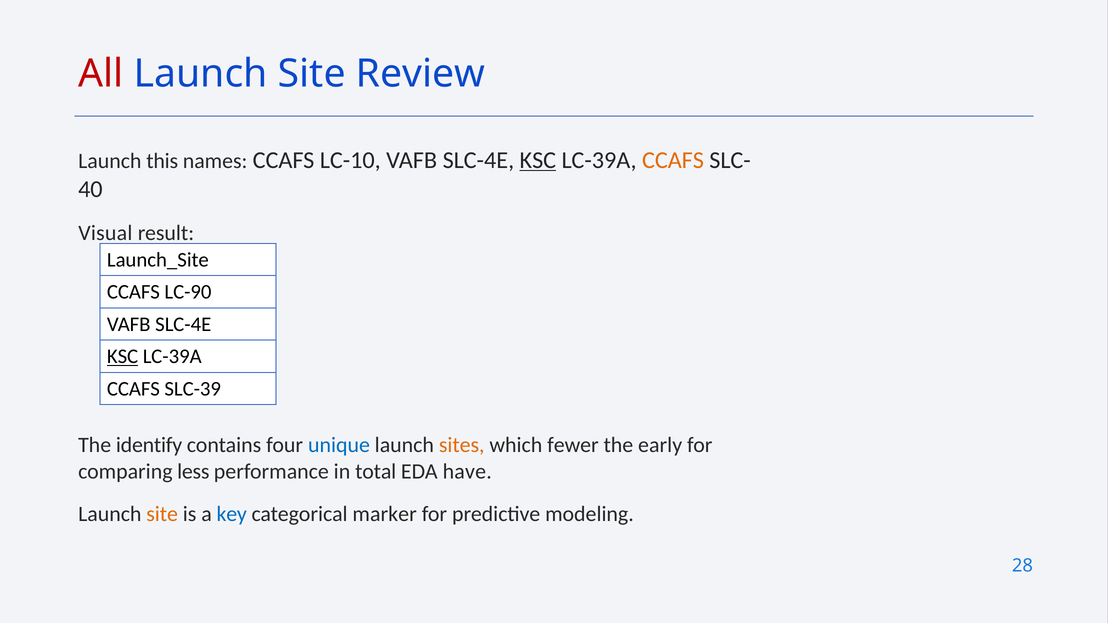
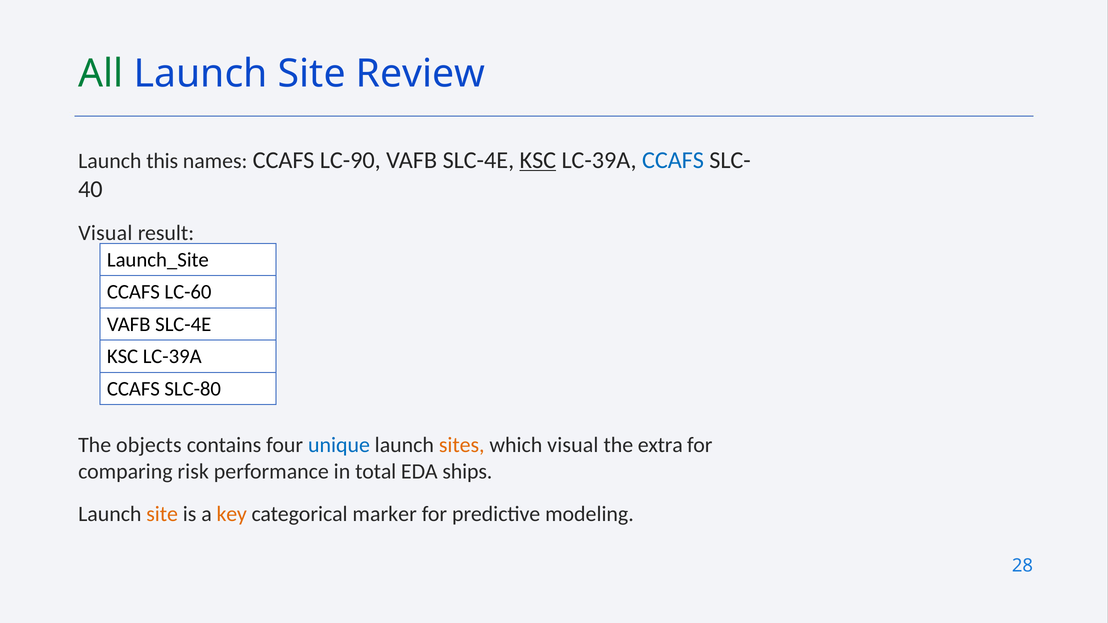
All colour: red -> green
LC-10: LC-10 -> LC-90
CCAFS at (673, 160) colour: orange -> blue
LC-90: LC-90 -> LC-60
KSC at (123, 357) underline: present -> none
SLC-39: SLC-39 -> SLC-80
identify: identify -> objects
which fewer: fewer -> visual
early: early -> extra
less: less -> risk
have: have -> ships
key colour: blue -> orange
